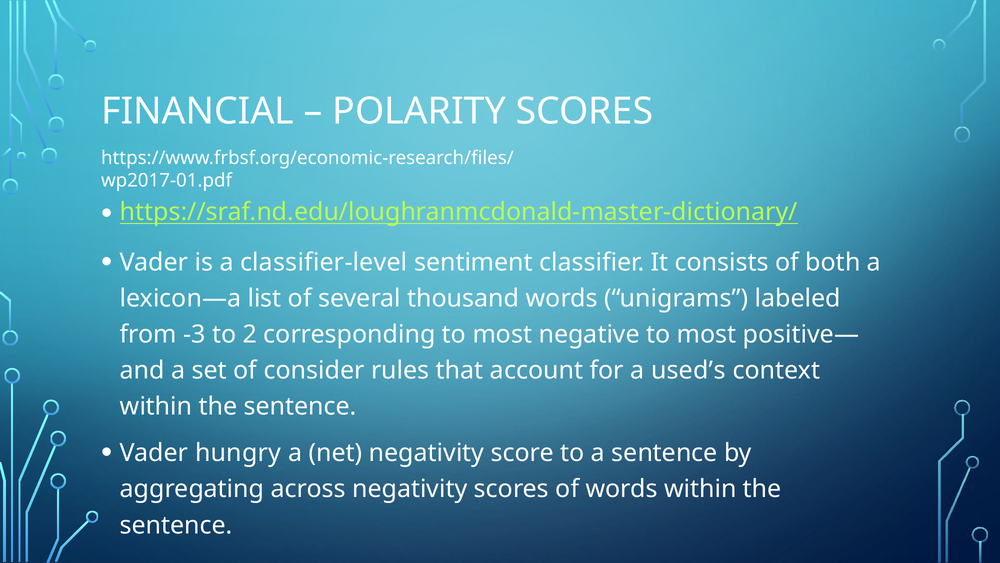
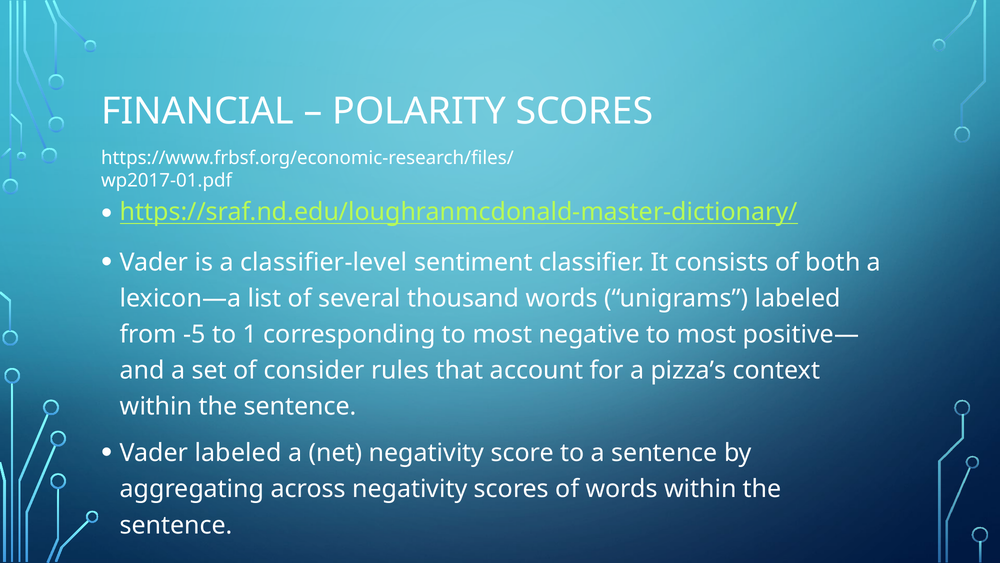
-3: -3 -> -5
2: 2 -> 1
used’s: used’s -> pizza’s
Vader hungry: hungry -> labeled
